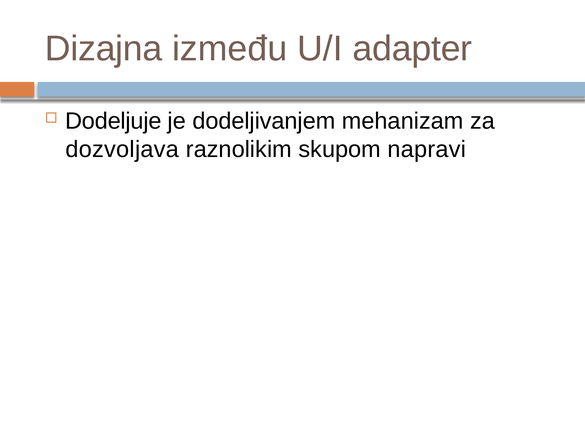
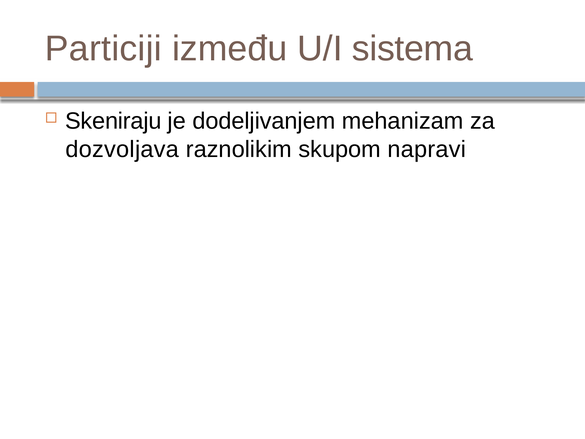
Dizajna: Dizajna -> Particiji
adapter: adapter -> sistema
Dodeljuje: Dodeljuje -> Skeniraju
